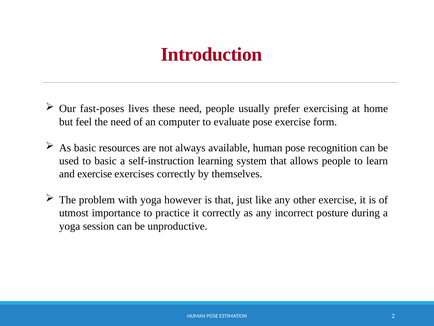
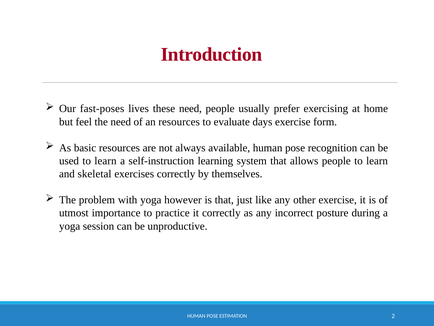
an computer: computer -> resources
evaluate pose: pose -> days
used to basic: basic -> learn
and exercise: exercise -> skeletal
